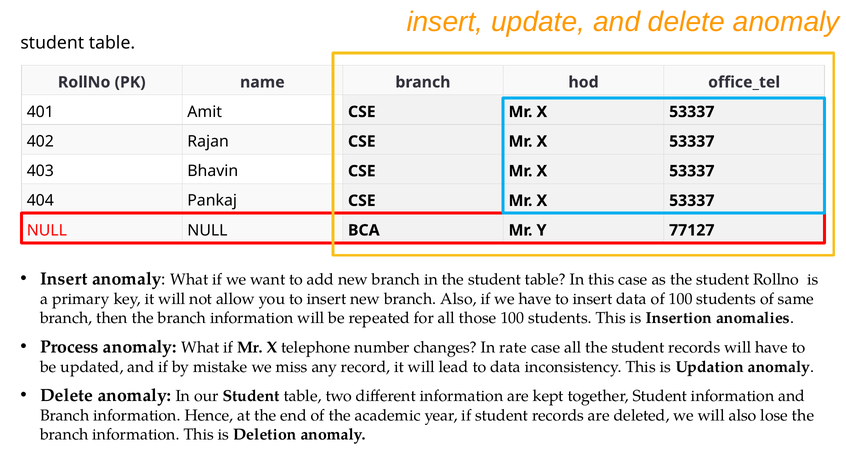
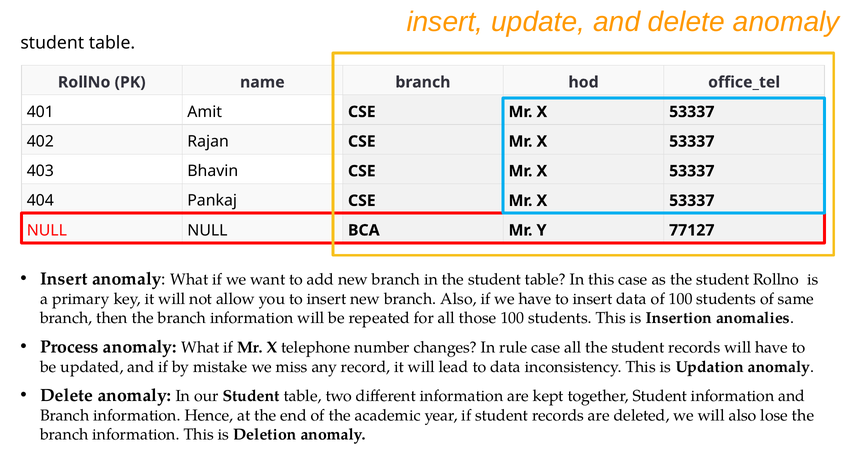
rate: rate -> rule
